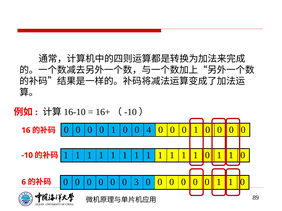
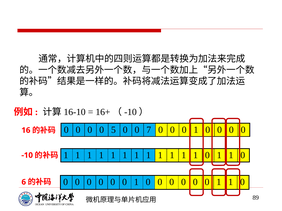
1 at (113, 130): 1 -> 5
4: 4 -> 7
3 at (136, 182): 3 -> 1
